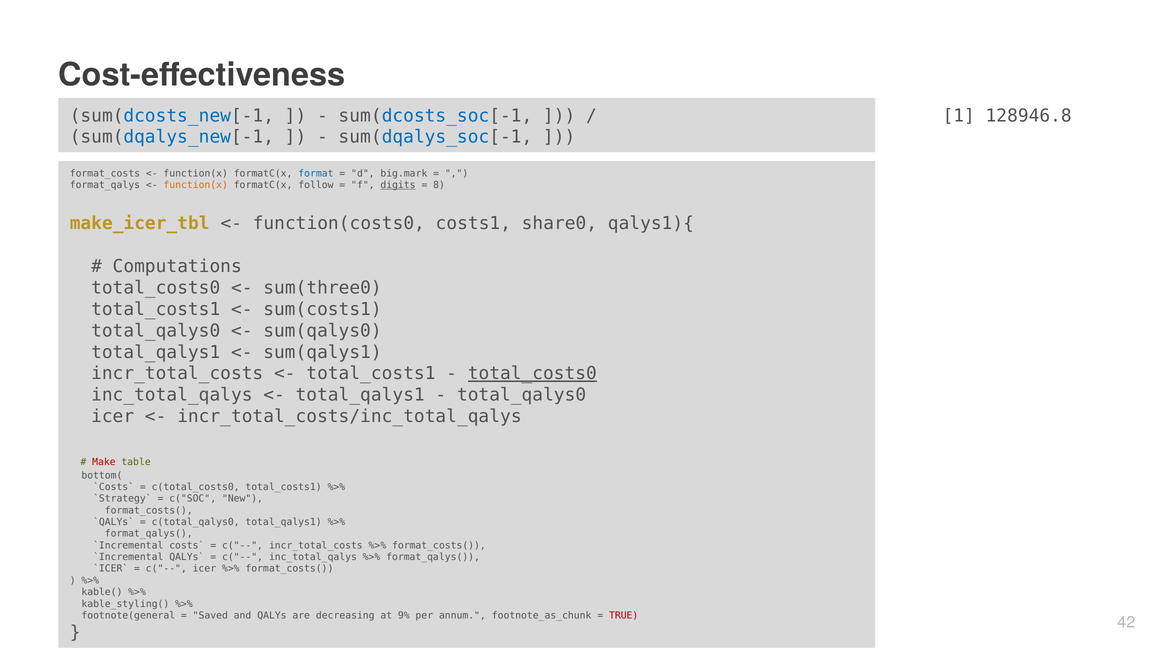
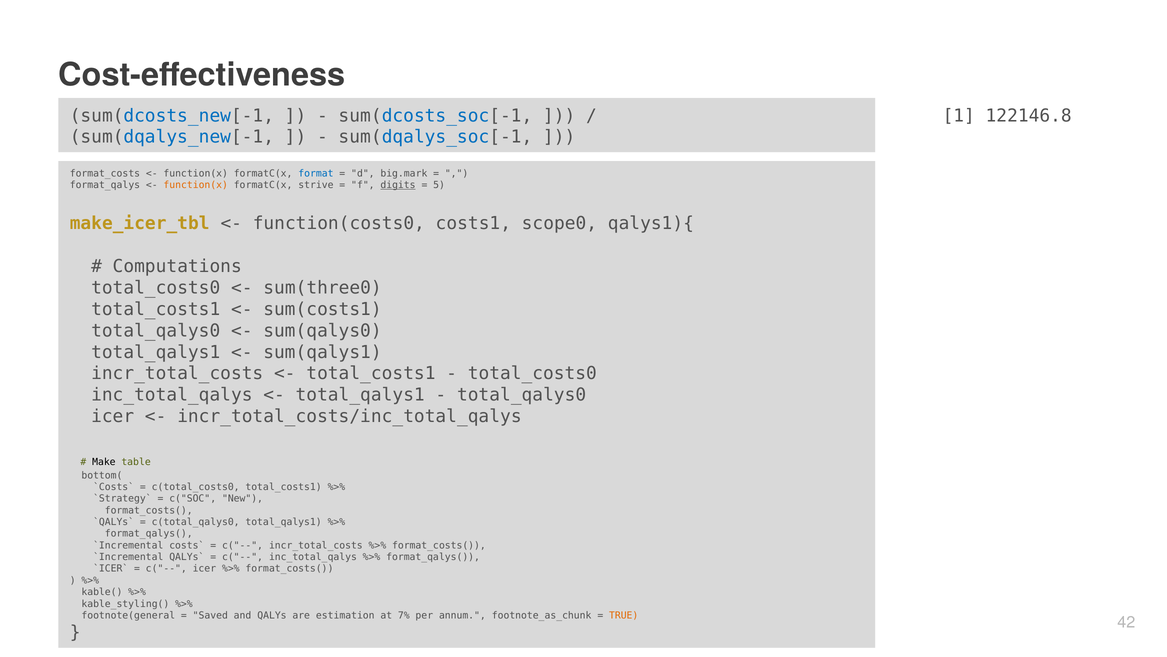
128946.8: 128946.8 -> 122146.8
follow: follow -> strive
8: 8 -> 5
share0: share0 -> scope0
total_costs0 at (532, 373) underline: present -> none
Make colour: red -> black
decreasing: decreasing -> estimation
9%: 9% -> 7%
TRUE colour: red -> orange
